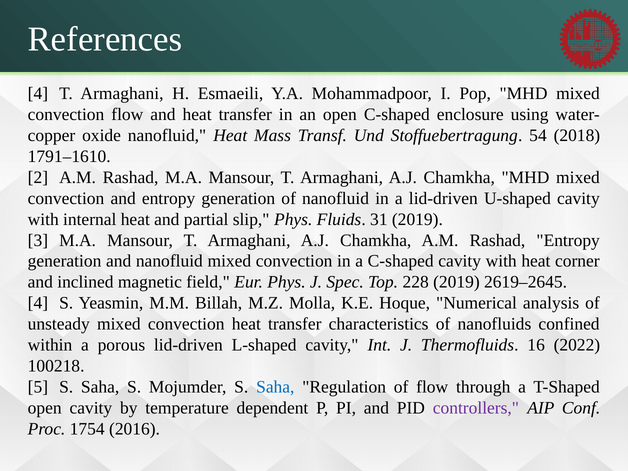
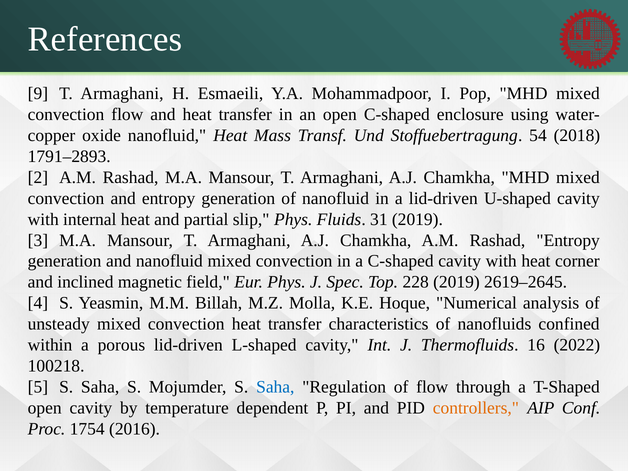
4 at (38, 94): 4 -> 9
1791–1610: 1791–1610 -> 1791–2893
controllers colour: purple -> orange
